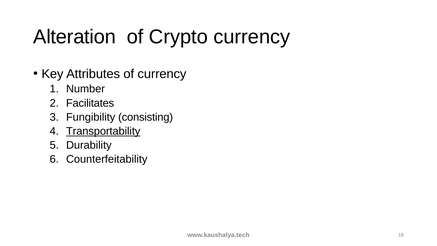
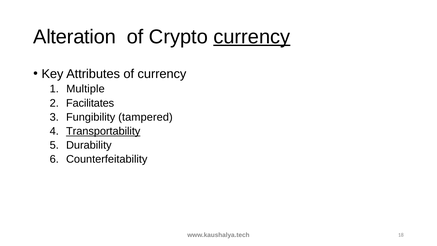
currency at (252, 37) underline: none -> present
Number: Number -> Multiple
consisting: consisting -> tampered
